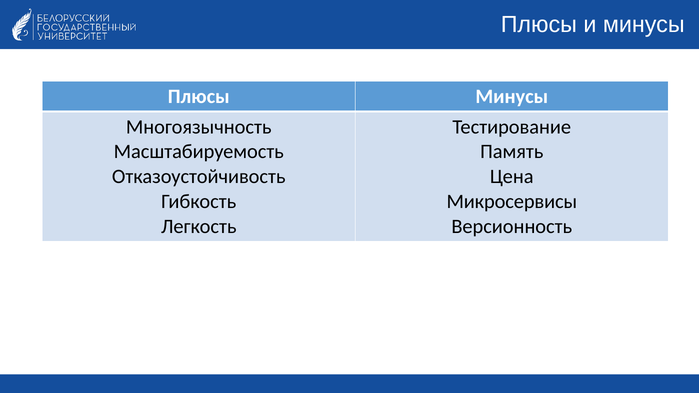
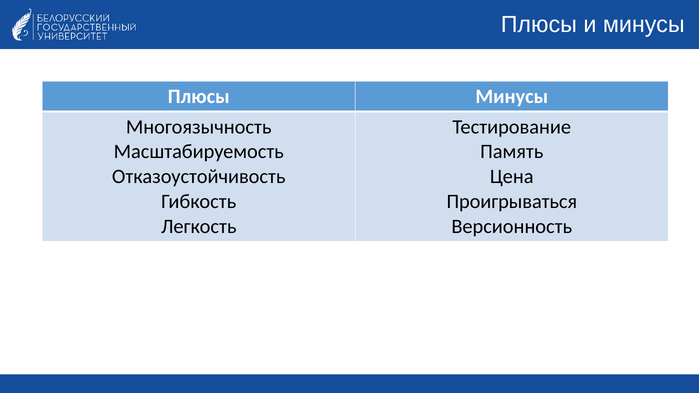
Микросервисы: Микросервисы -> Проигрываться
